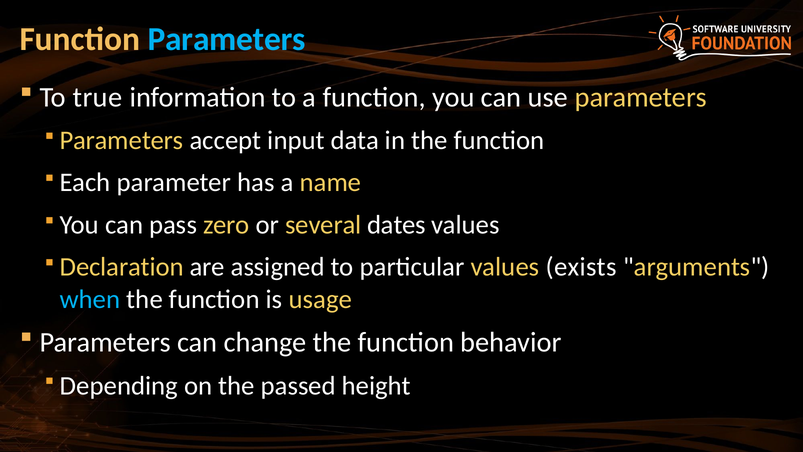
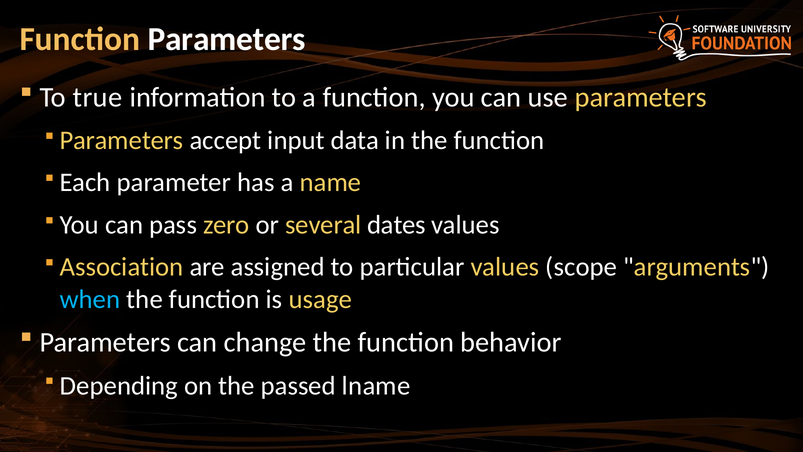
Parameters at (227, 39) colour: light blue -> white
Declaration: Declaration -> Association
exists: exists -> scope
height: height -> lname
